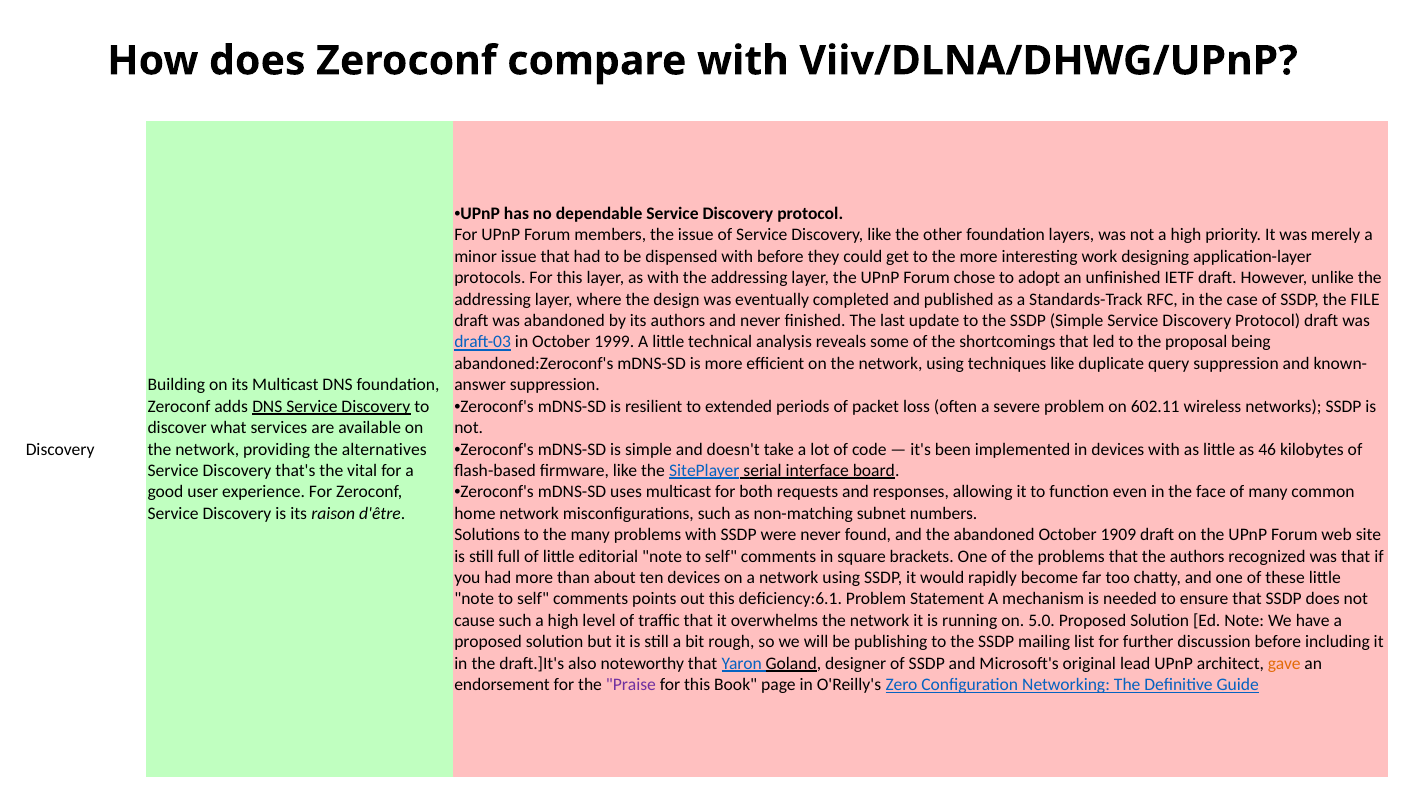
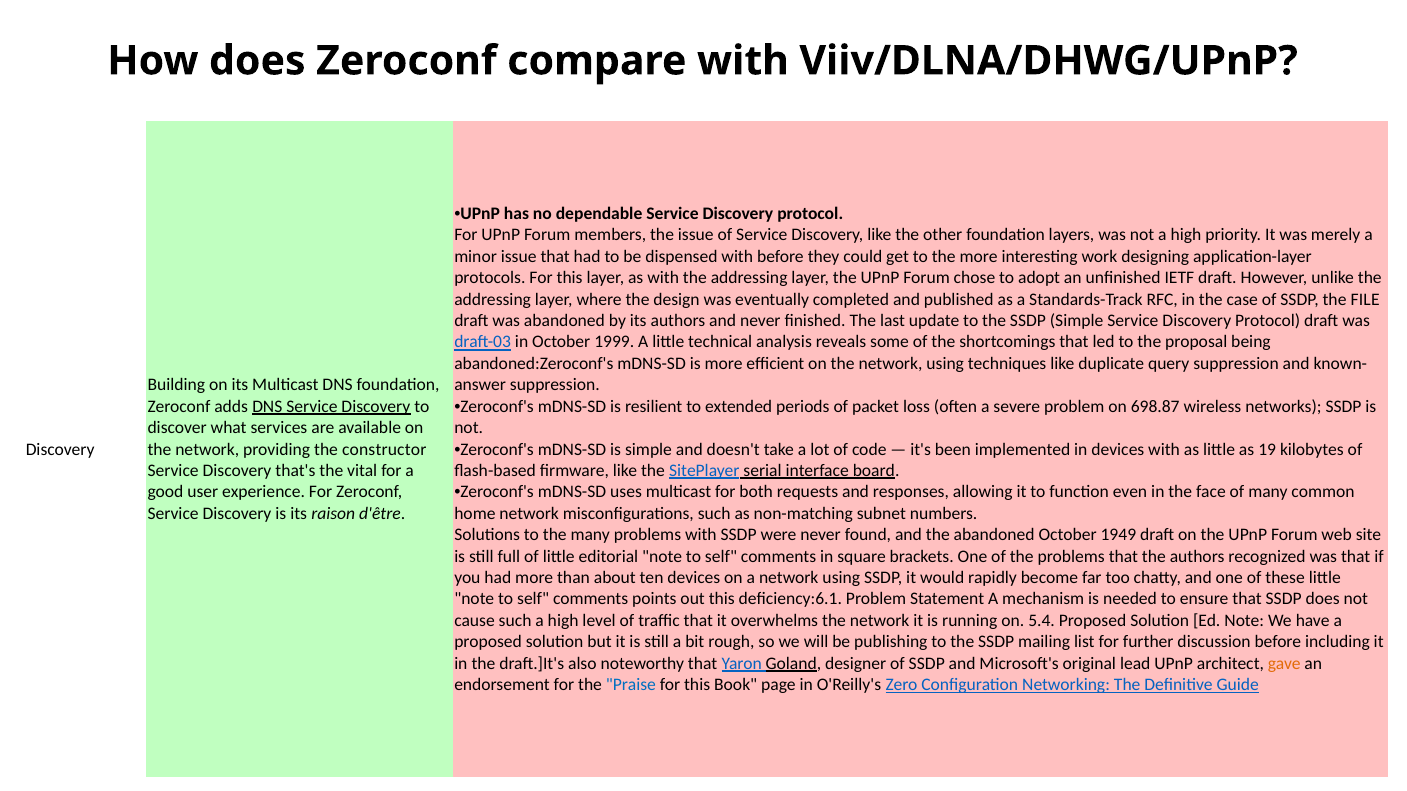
602.11: 602.11 -> 698.87
46: 46 -> 19
alternatives: alternatives -> constructor
1909: 1909 -> 1949
5.0: 5.0 -> 5.4
Praise colour: purple -> blue
